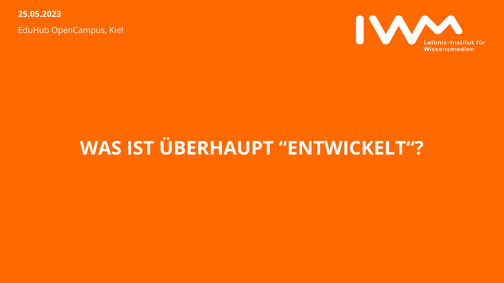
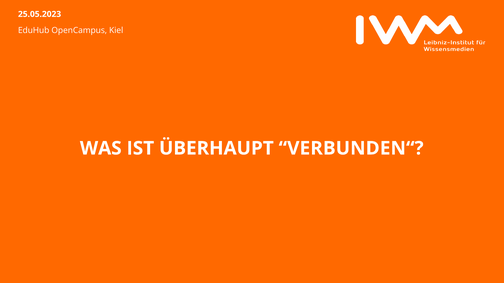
ENTWICKELT“: ENTWICKELT“ -> VERBUNDEN“
